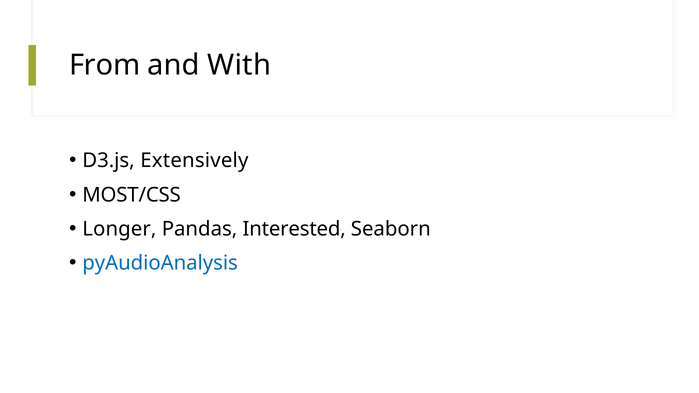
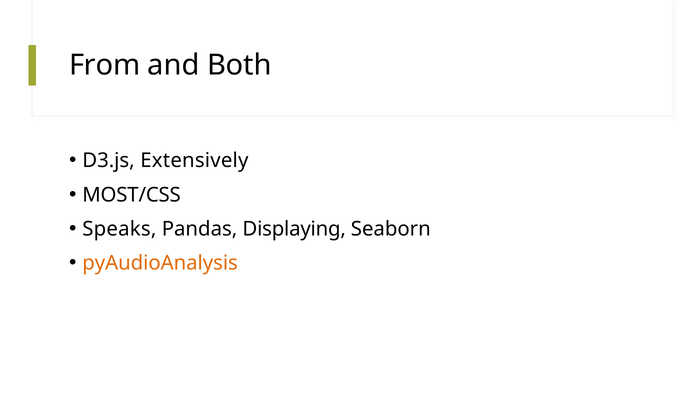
With: With -> Both
Longer: Longer -> Speaks
Interested: Interested -> Displaying
pyAudioAnalysis colour: blue -> orange
